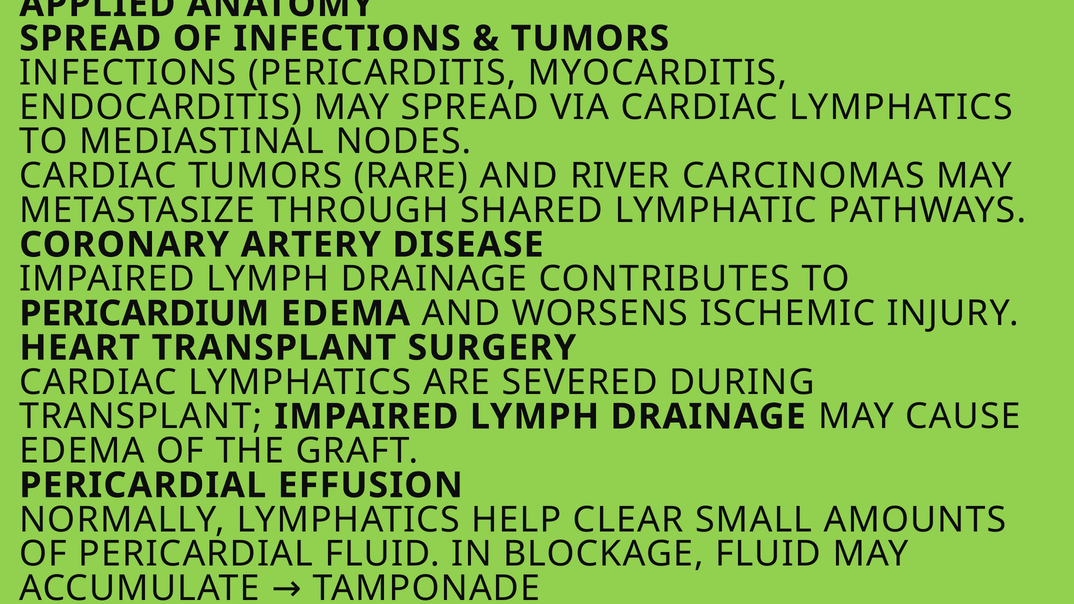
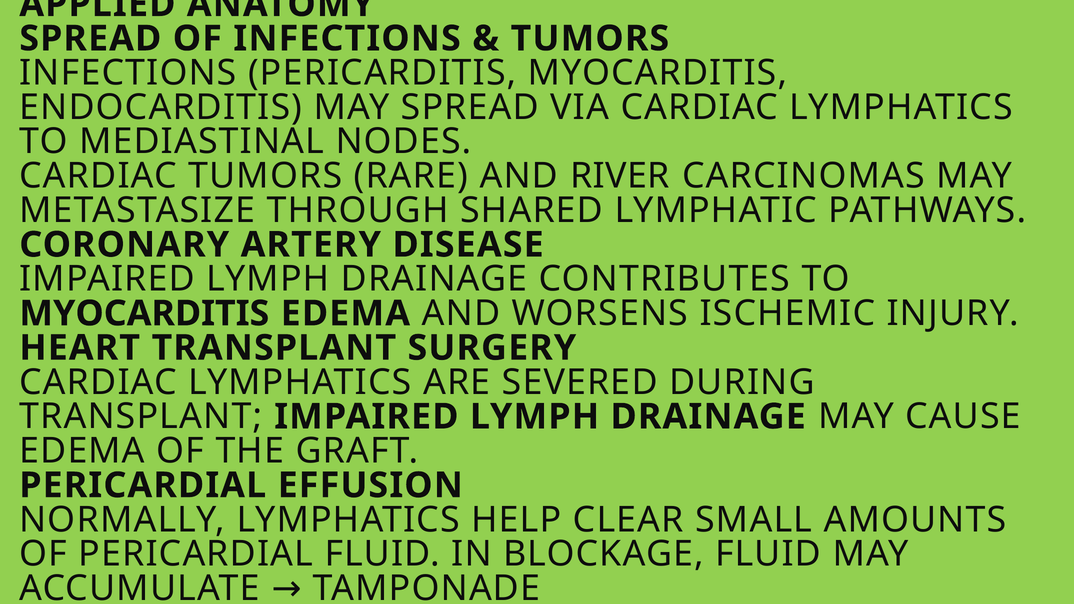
PERICARDIUM at (144, 314): PERICARDIUM -> MYOCARDITIS
